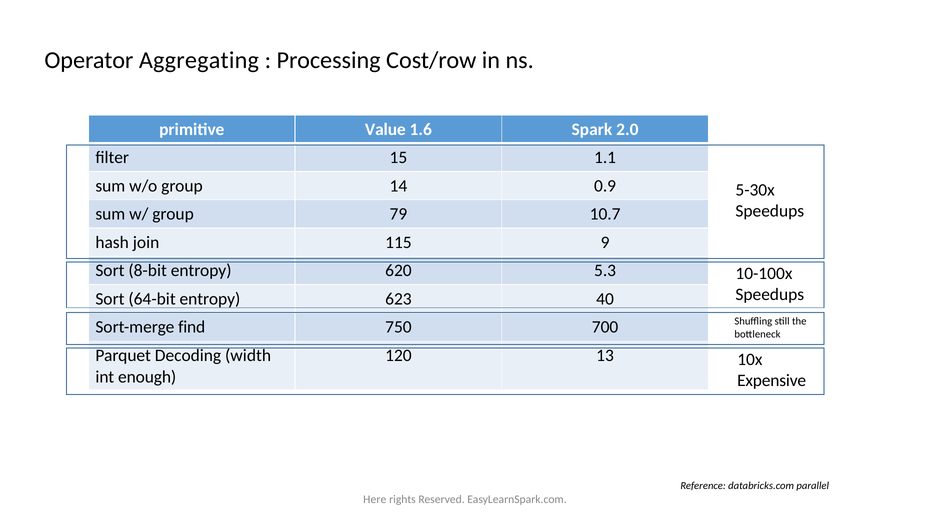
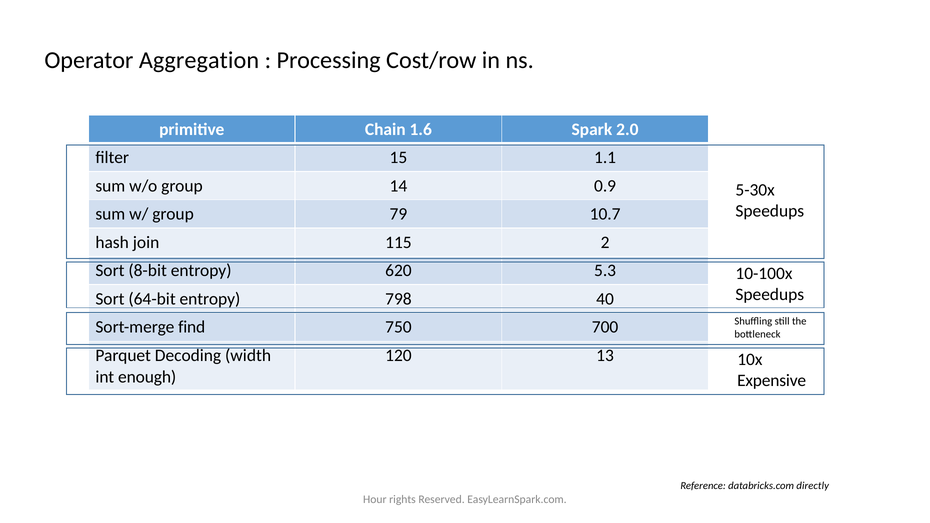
Aggregating: Aggregating -> Aggregation
Value: Value -> Chain
9: 9 -> 2
623: 623 -> 798
parallel: parallel -> directly
Here: Here -> Hour
